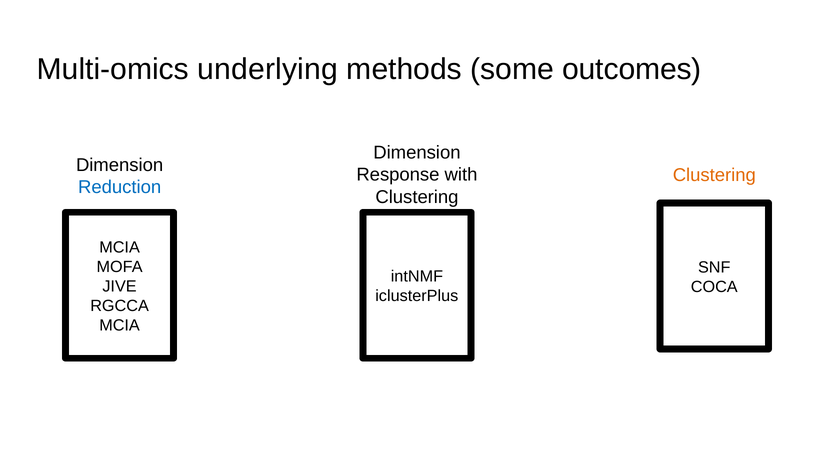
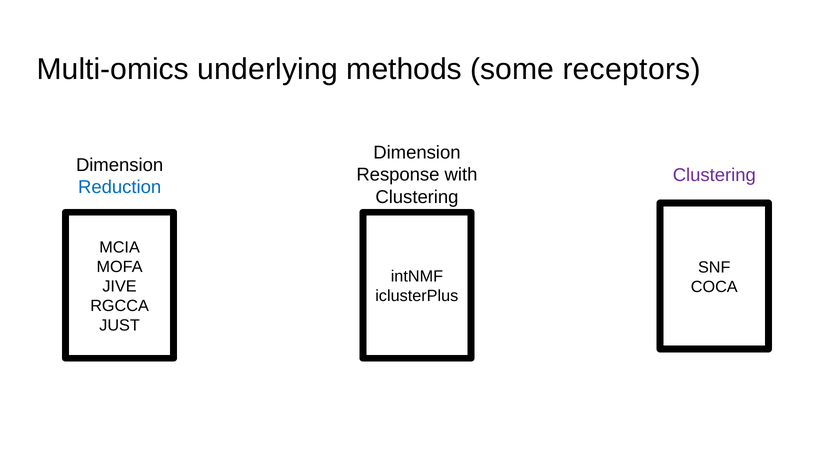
outcomes: outcomes -> receptors
Clustering at (714, 175) colour: orange -> purple
MCIA at (120, 325): MCIA -> JUST
